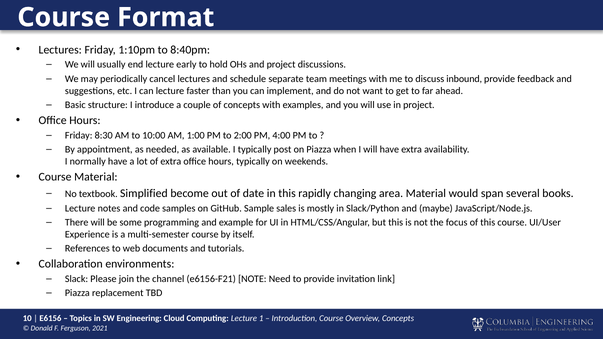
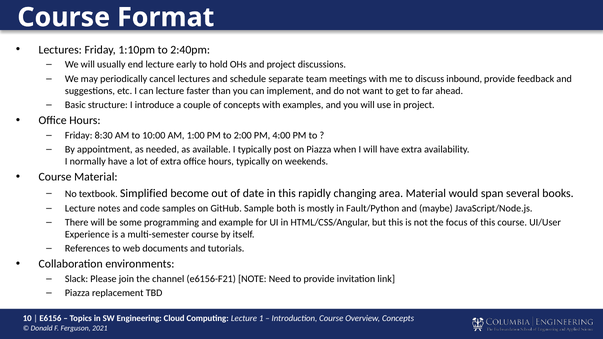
8:40pm: 8:40pm -> 2:40pm
sales: sales -> both
Slack/Python: Slack/Python -> Fault/Python
